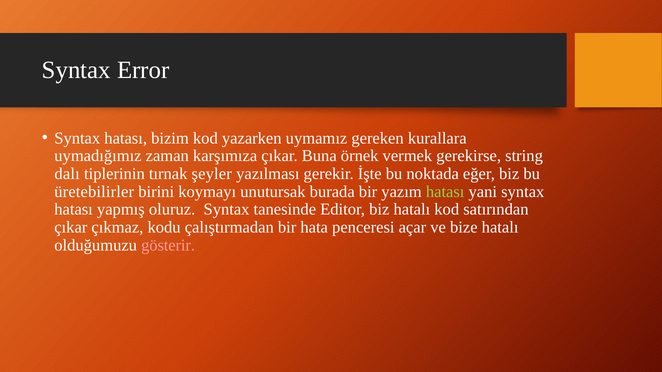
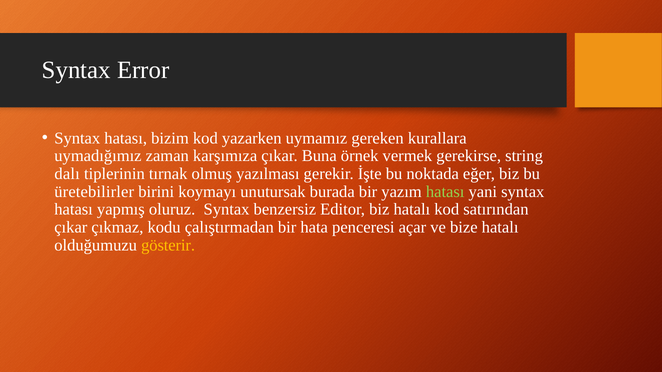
şeyler: şeyler -> olmuş
tanesinde: tanesinde -> benzersiz
gösterir colour: pink -> yellow
